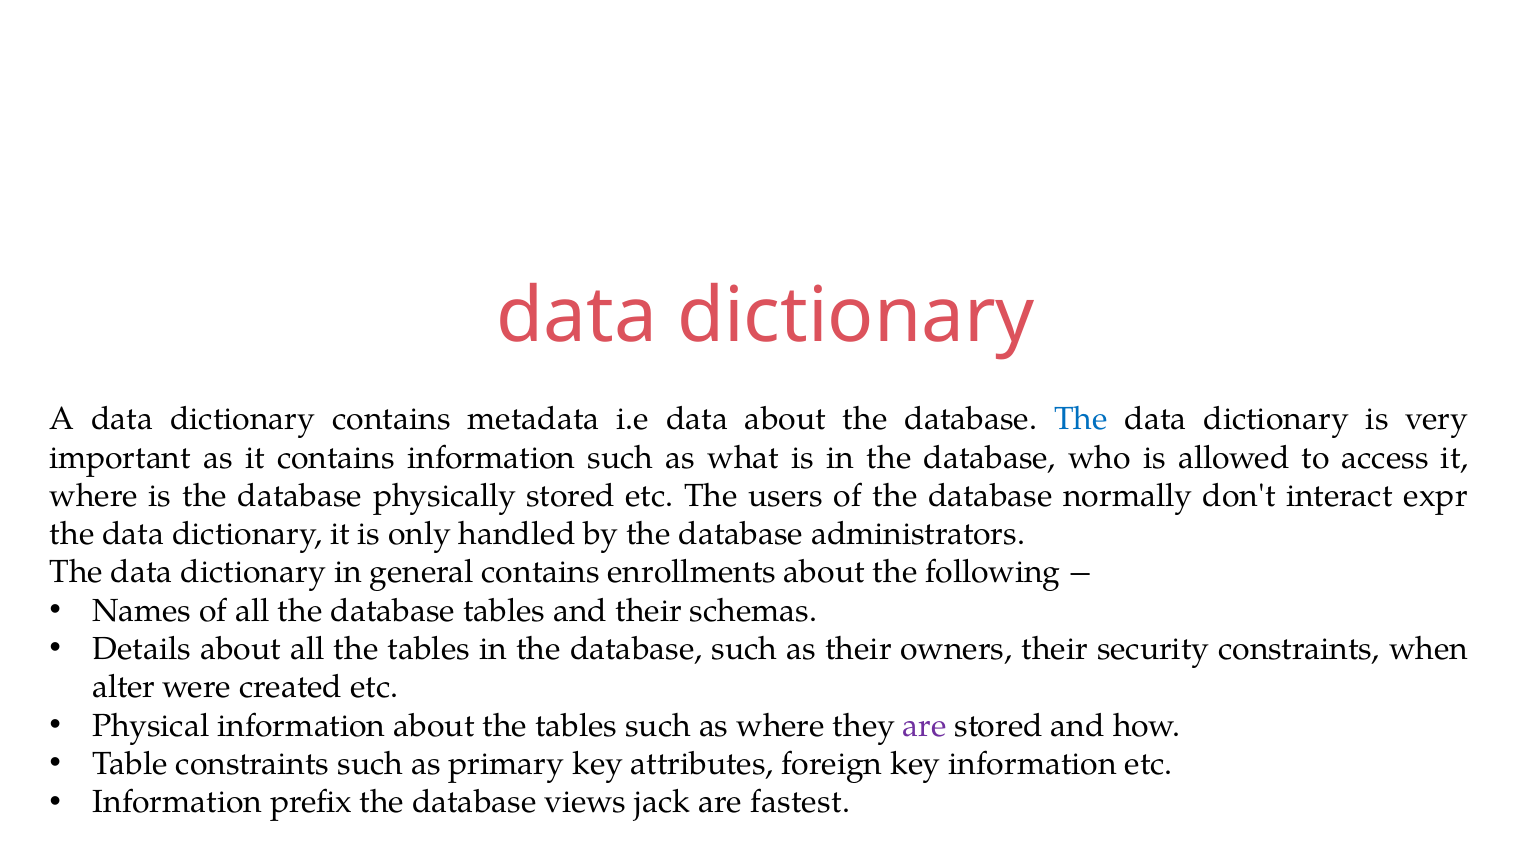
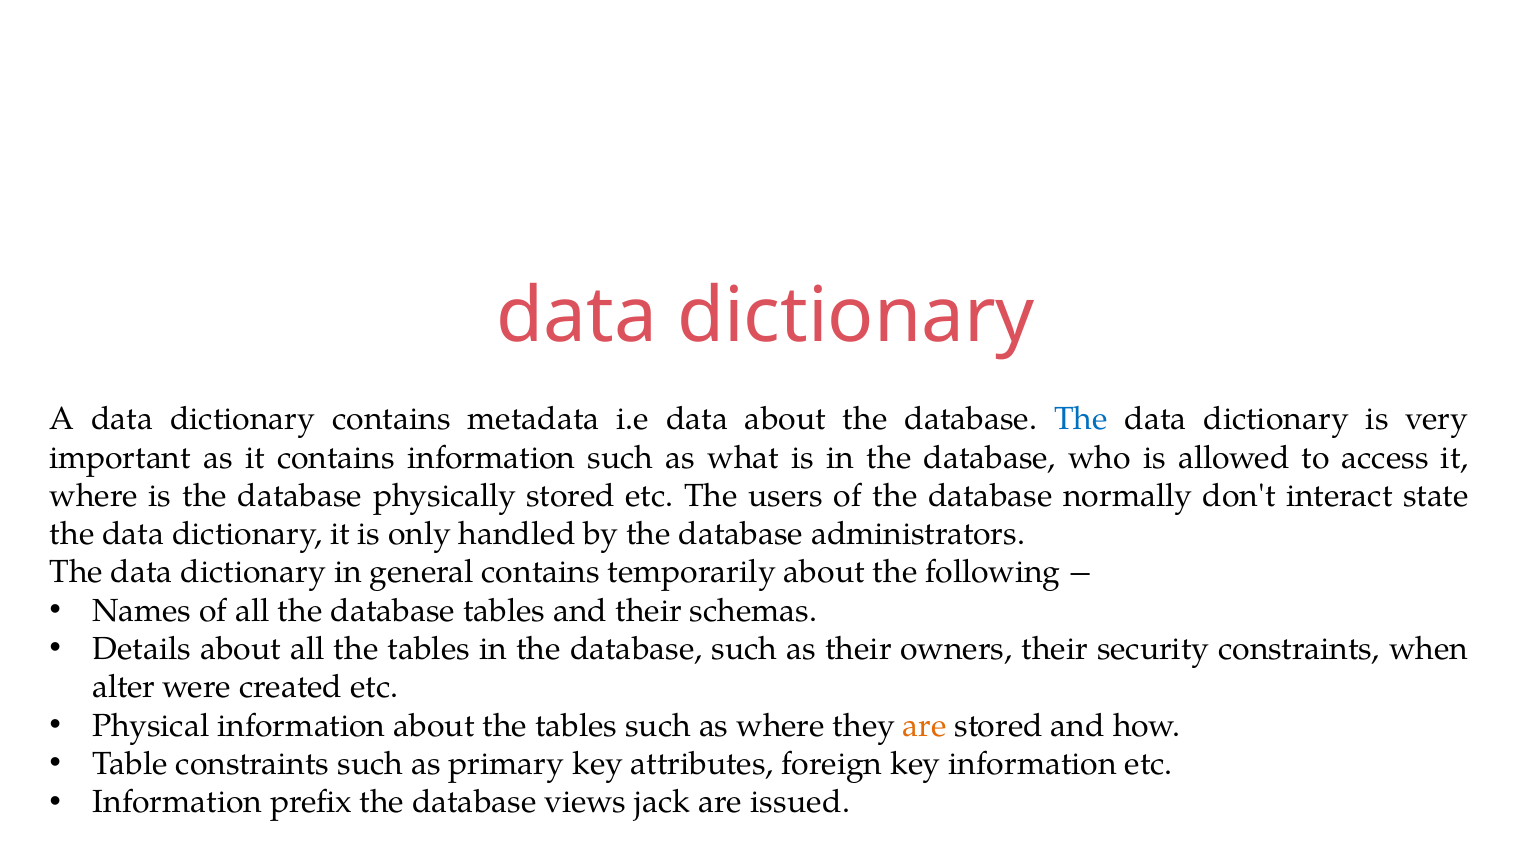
expr: expr -> state
enrollments: enrollments -> temporarily
are at (925, 726) colour: purple -> orange
fastest: fastest -> issued
